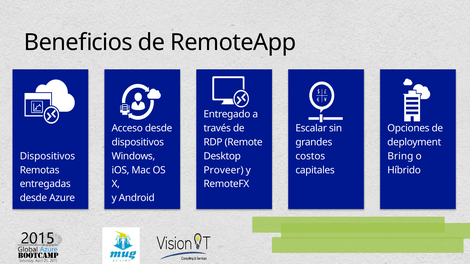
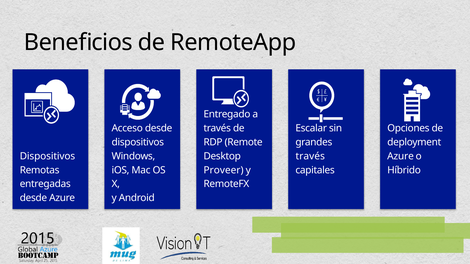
costos at (310, 156): costos -> través
Bring at (400, 156): Bring -> Azure
